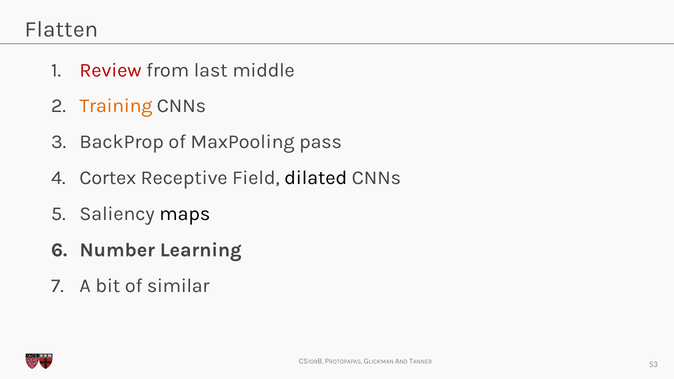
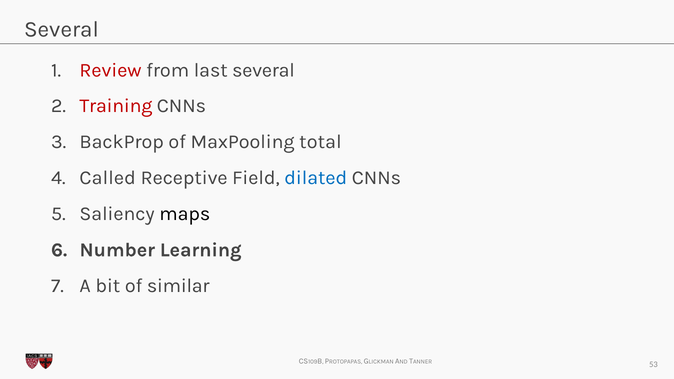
Flatten at (61, 30): Flatten -> Several
last middle: middle -> several
Training colour: orange -> red
pass: pass -> total
Cortex: Cortex -> Called
dilated colour: black -> blue
